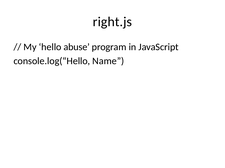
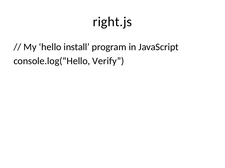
abuse: abuse -> install
Name: Name -> Verify
